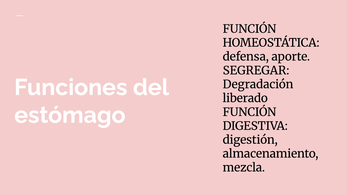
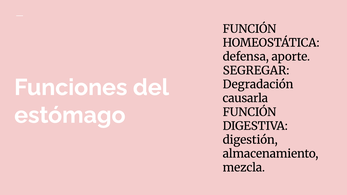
liberado: liberado -> causarla
